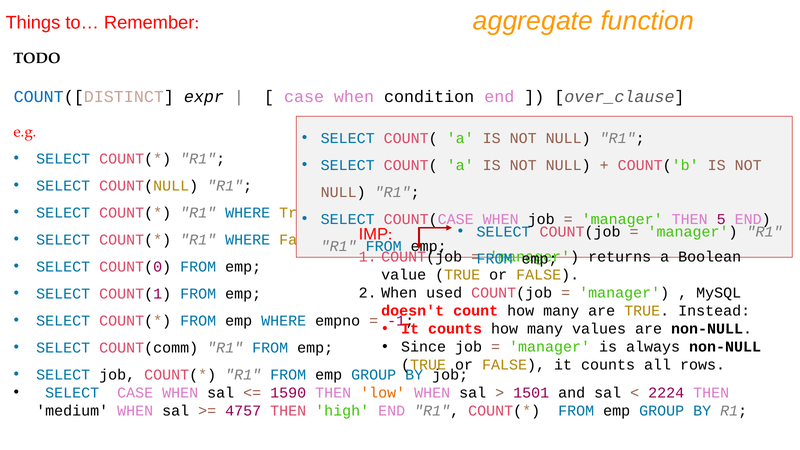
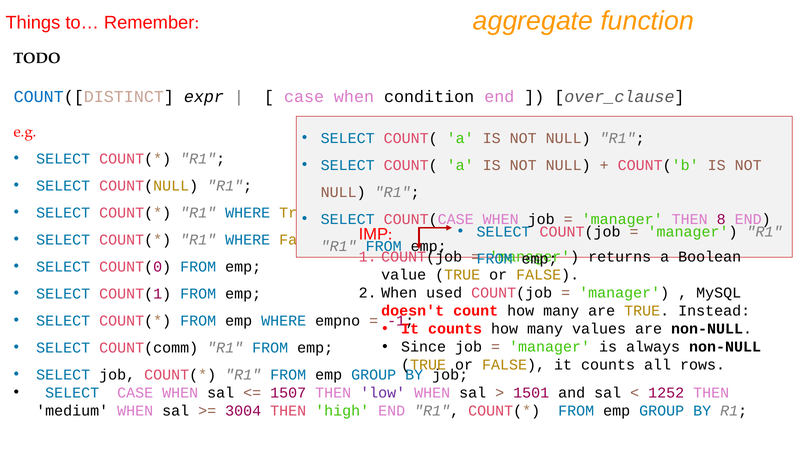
5: 5 -> 8
1590: 1590 -> 1507
low colour: orange -> purple
2224: 2224 -> 1252
4757: 4757 -> 3004
